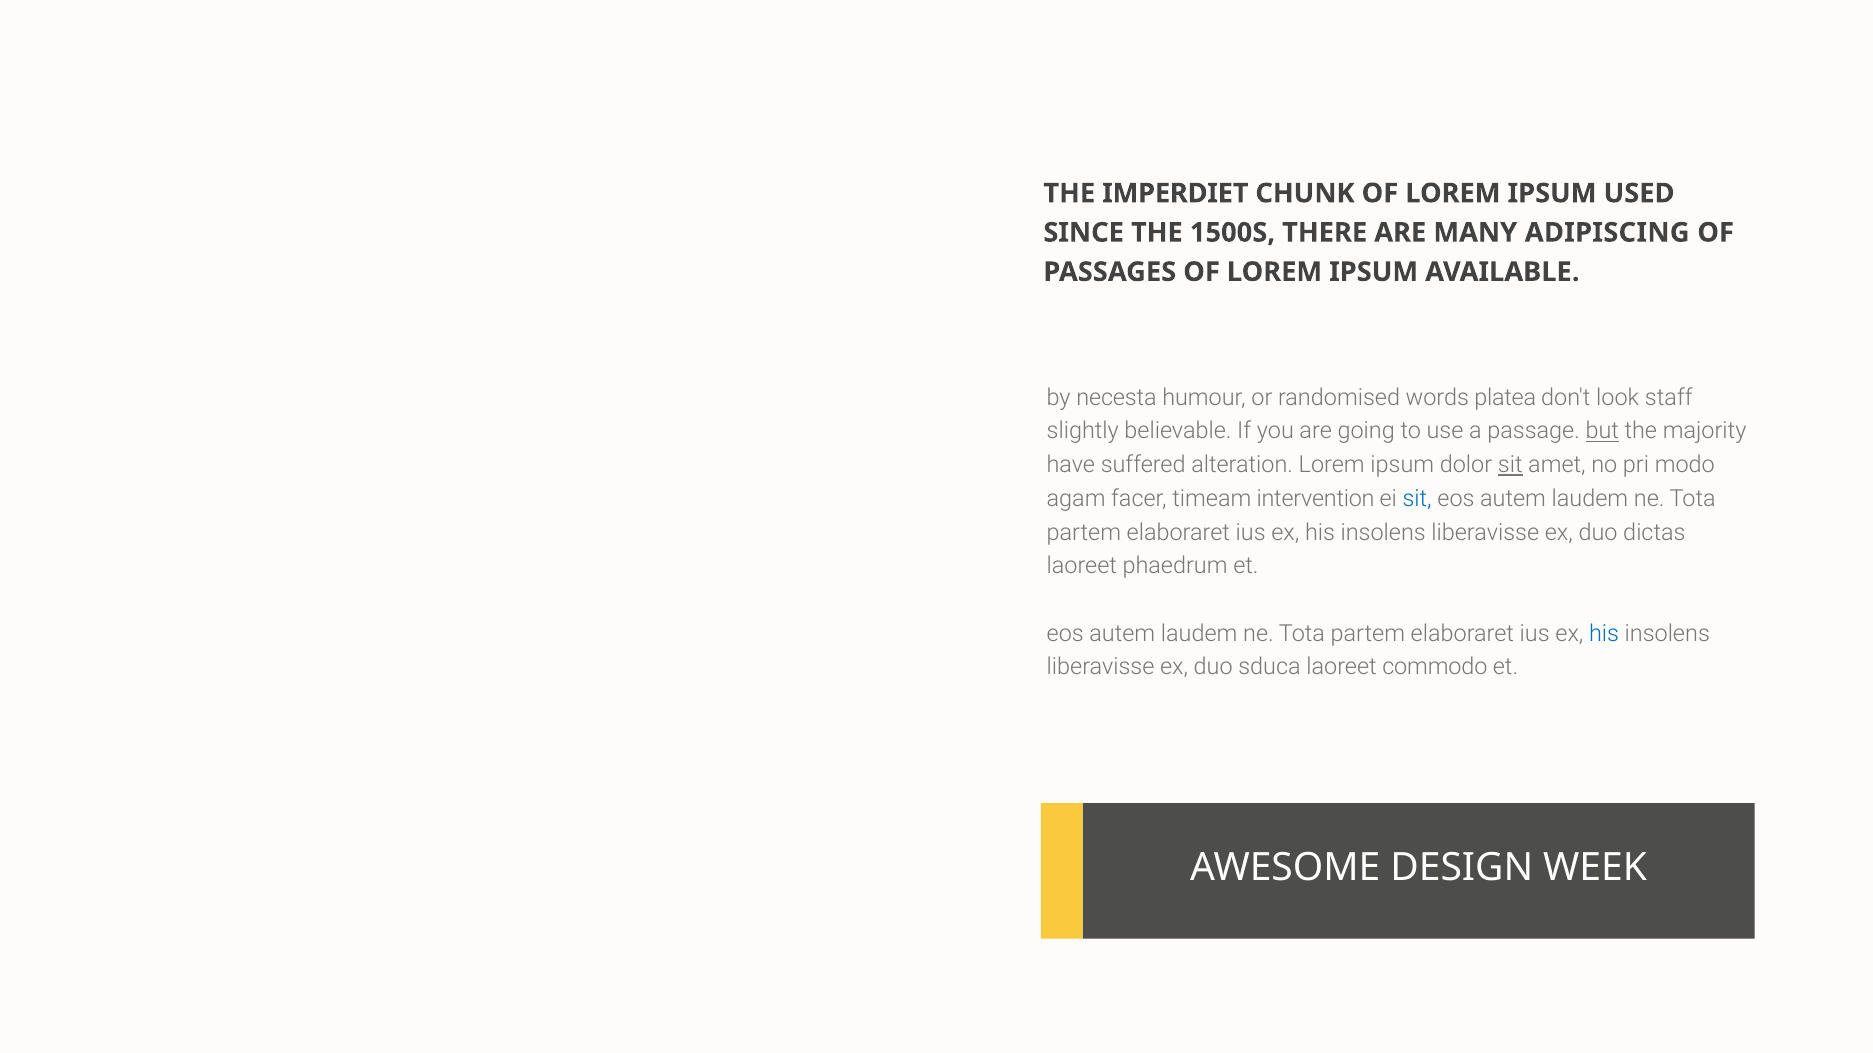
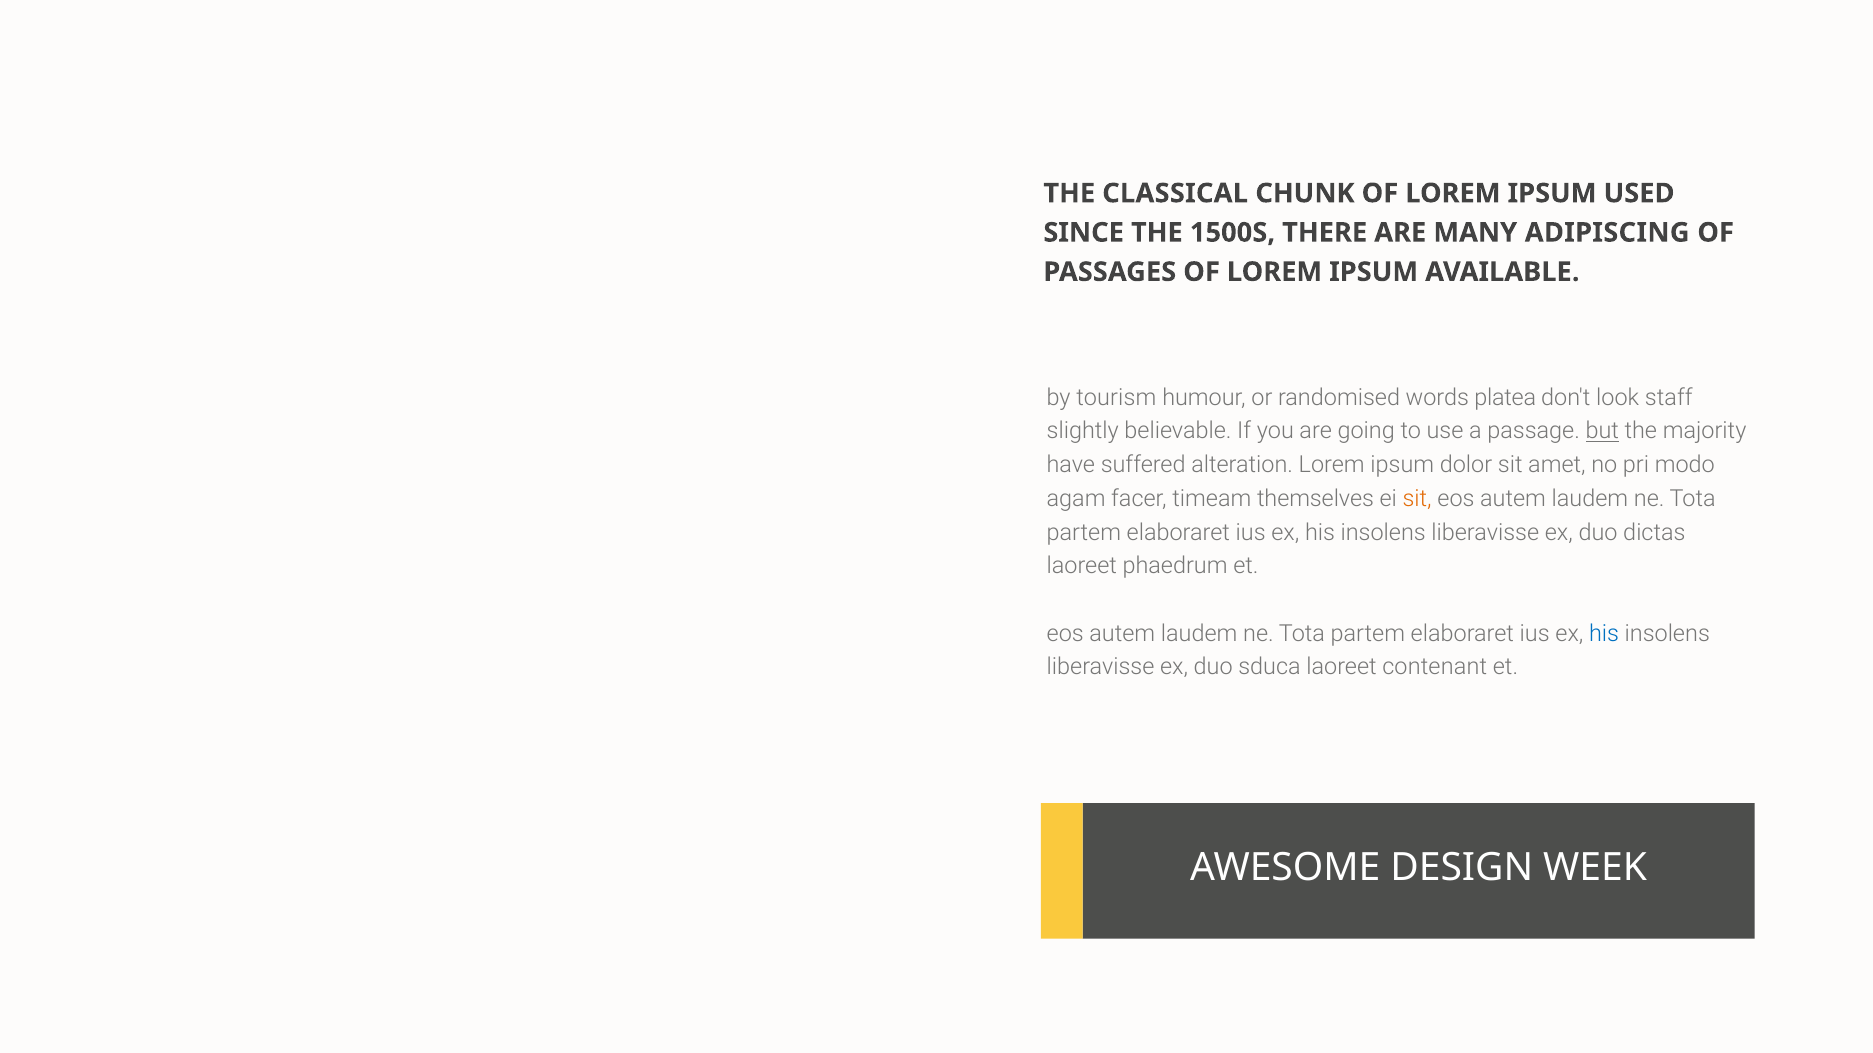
IMPERDIET: IMPERDIET -> CLASSICAL
necesta: necesta -> tourism
sit at (1510, 465) underline: present -> none
intervention: intervention -> themselves
sit at (1417, 499) colour: blue -> orange
commodo: commodo -> contenant
